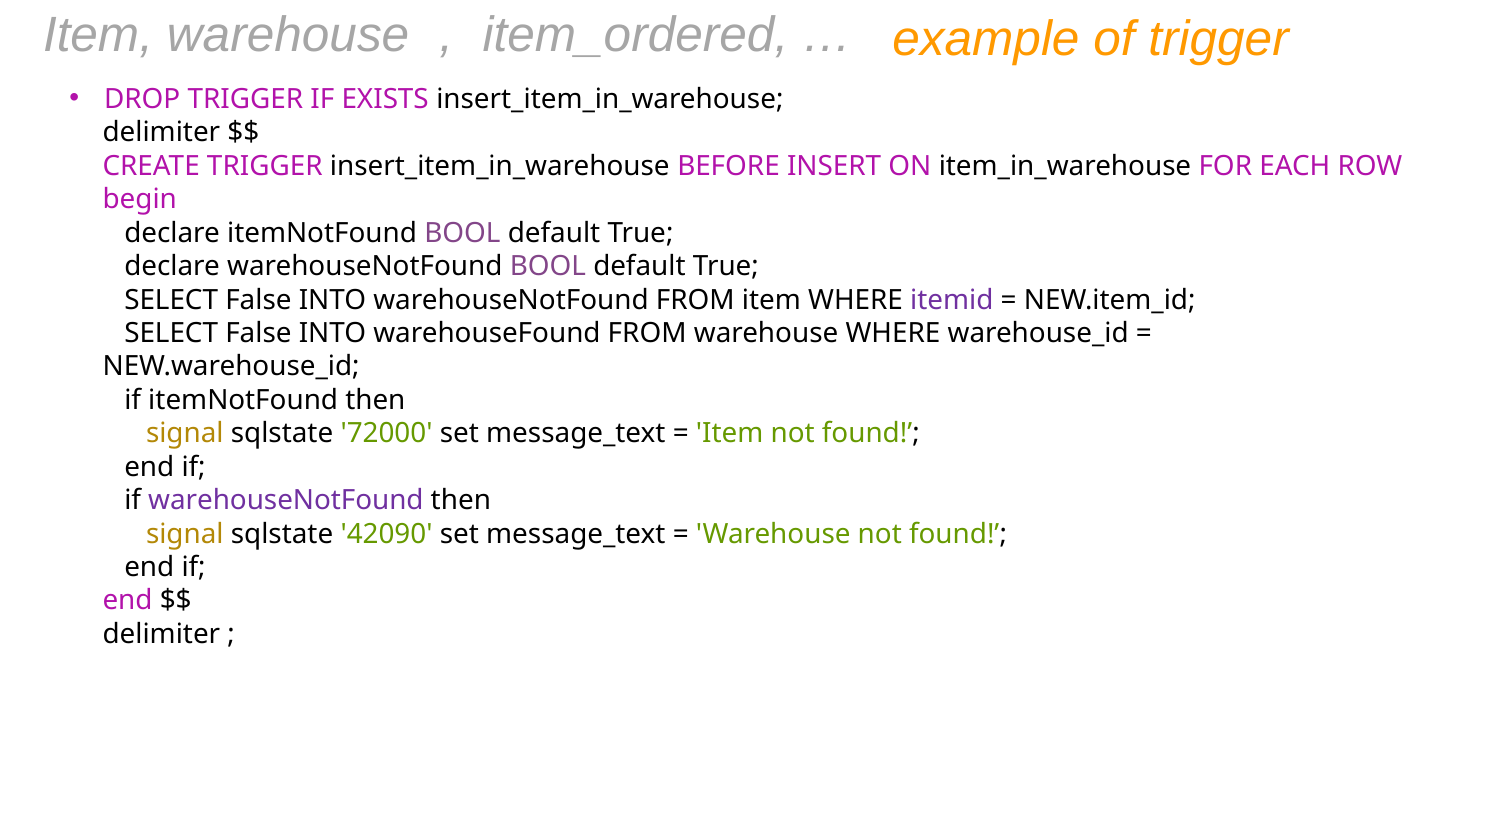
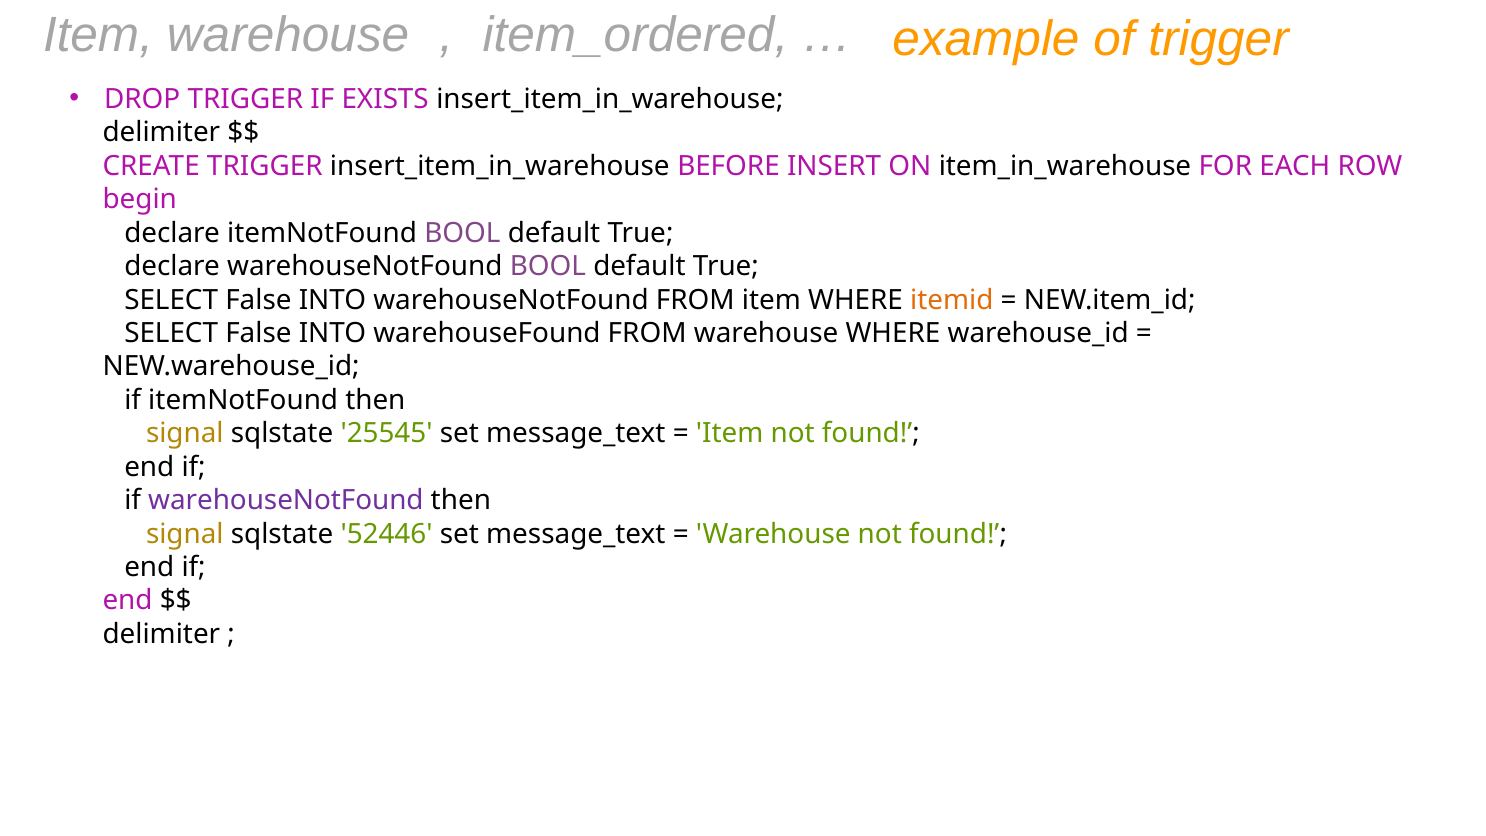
itemid colour: purple -> orange
72000: 72000 -> 25545
42090: 42090 -> 52446
